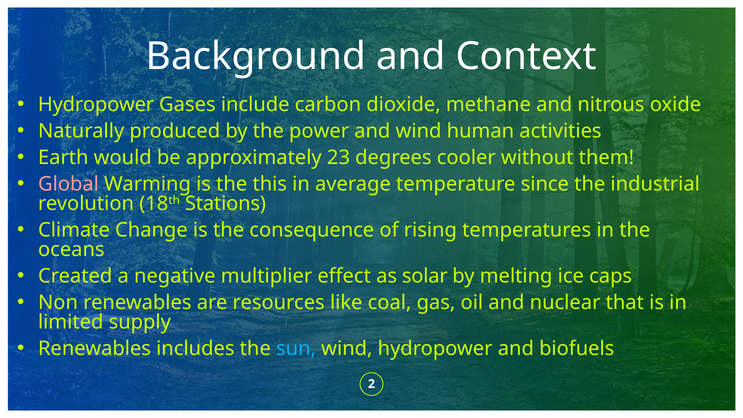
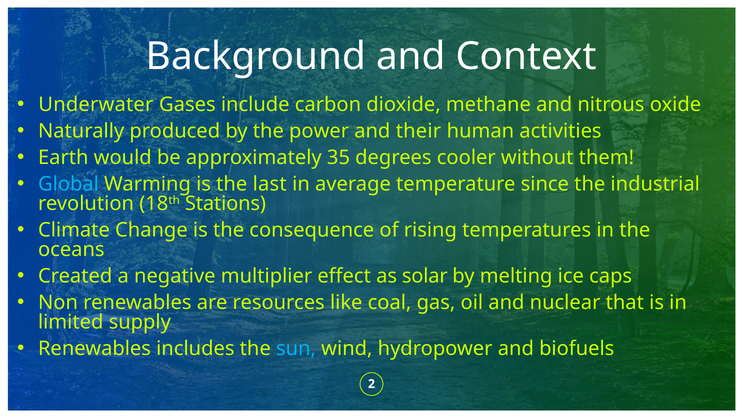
Hydropower at (96, 105): Hydropower -> Underwater
and wind: wind -> their
23: 23 -> 35
Global colour: pink -> light blue
this: this -> last
